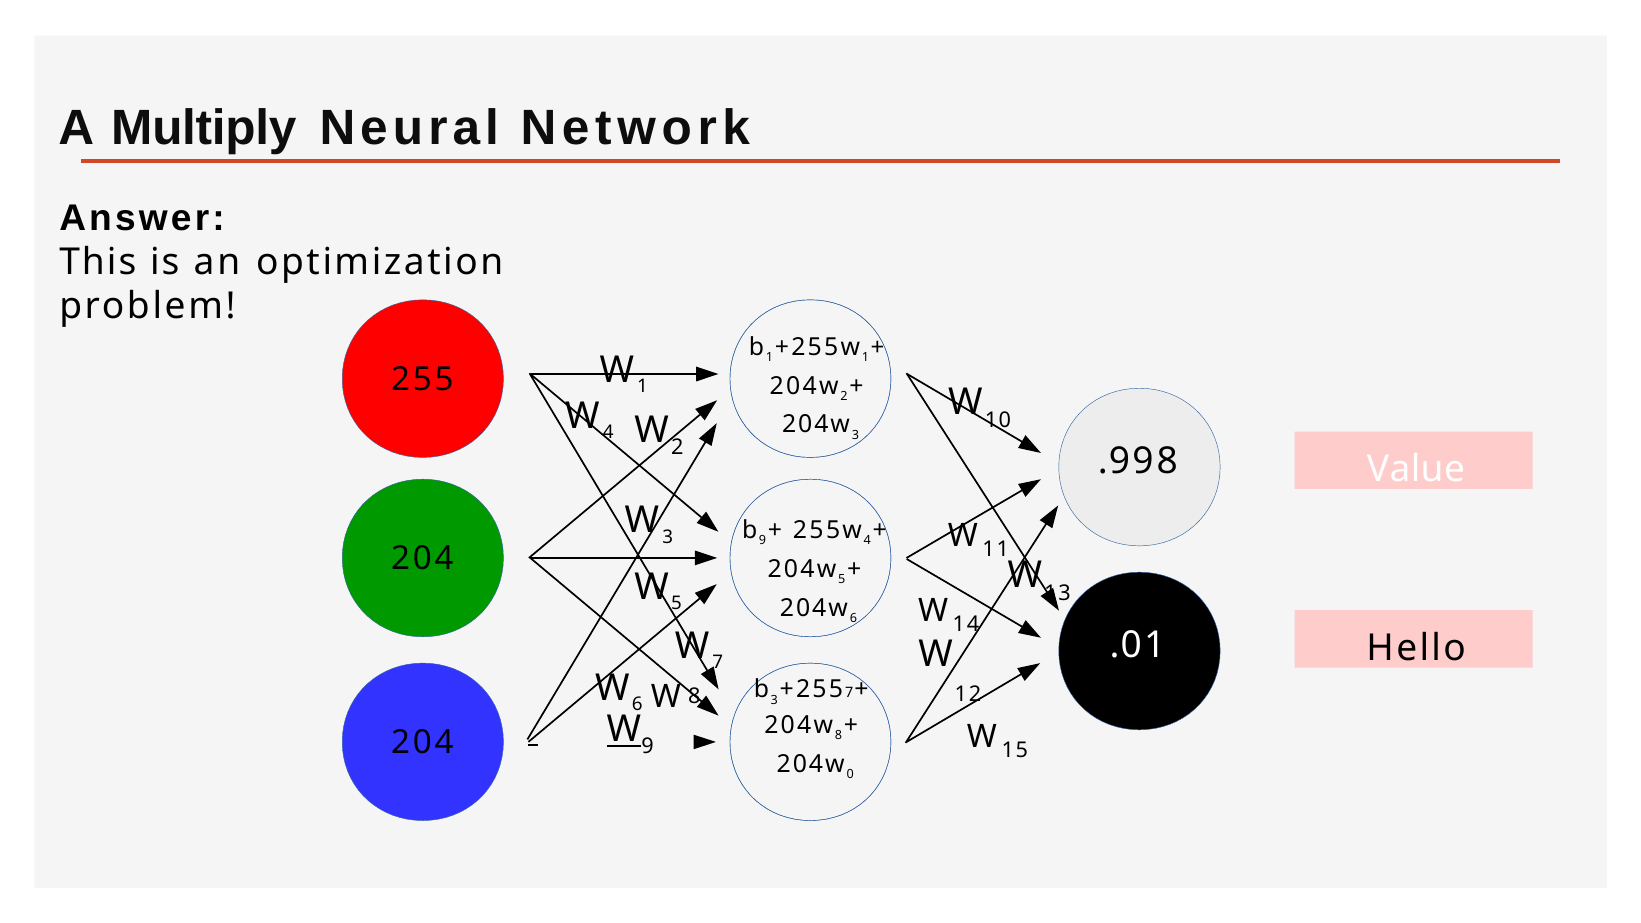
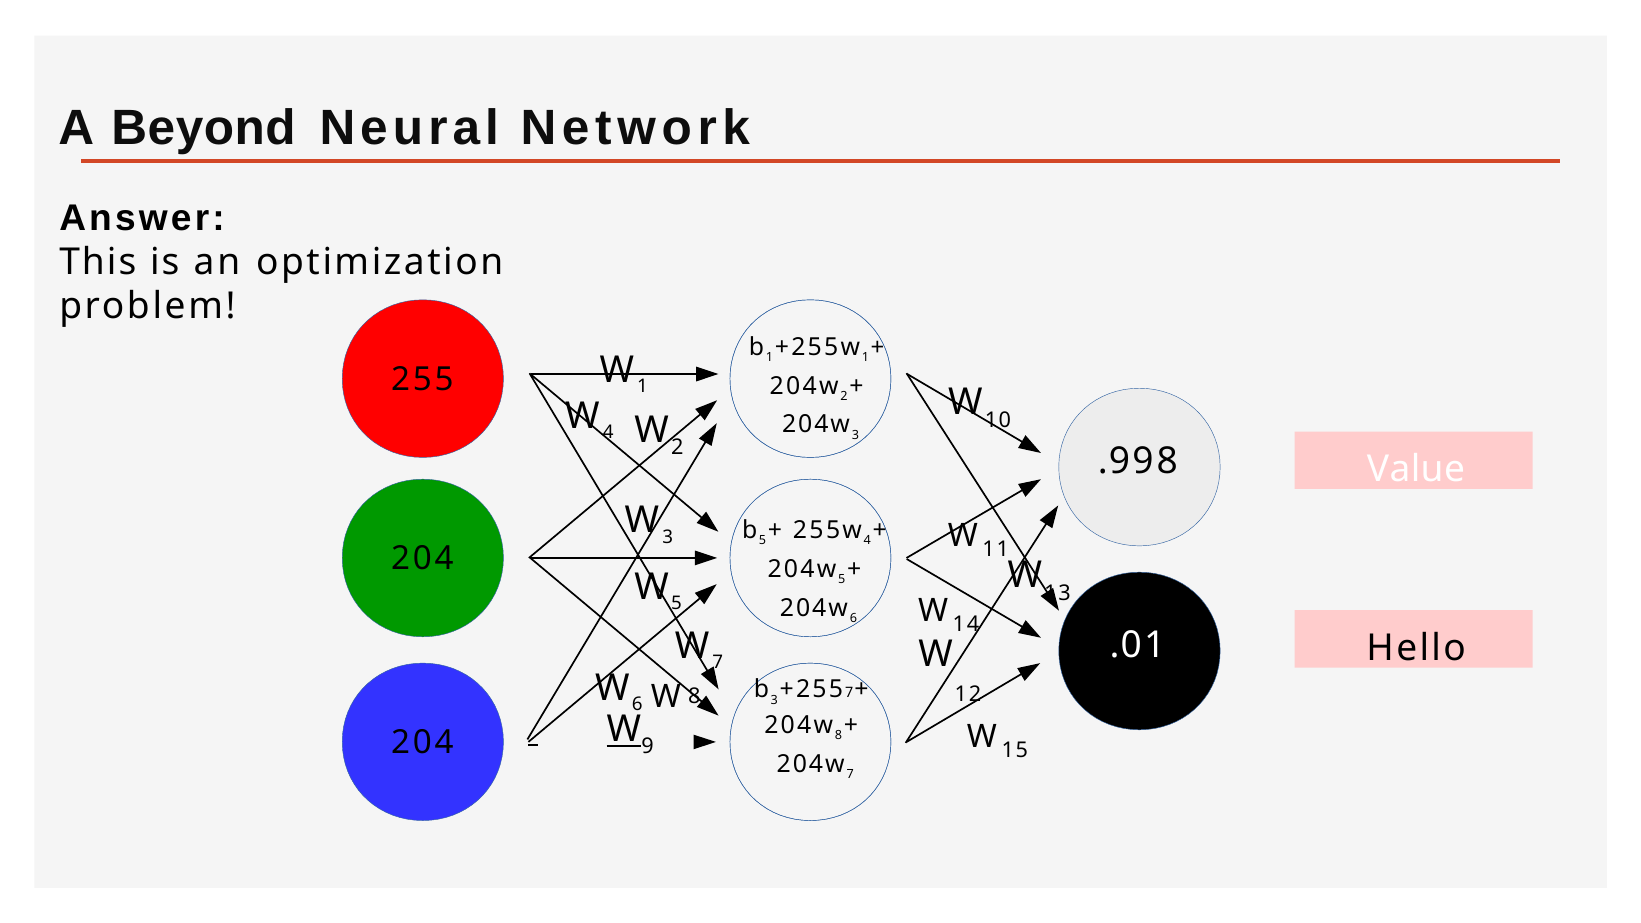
Multiply: Multiply -> Beyond
9 at (763, 541): 9 -> 5
0 at (850, 775): 0 -> 7
